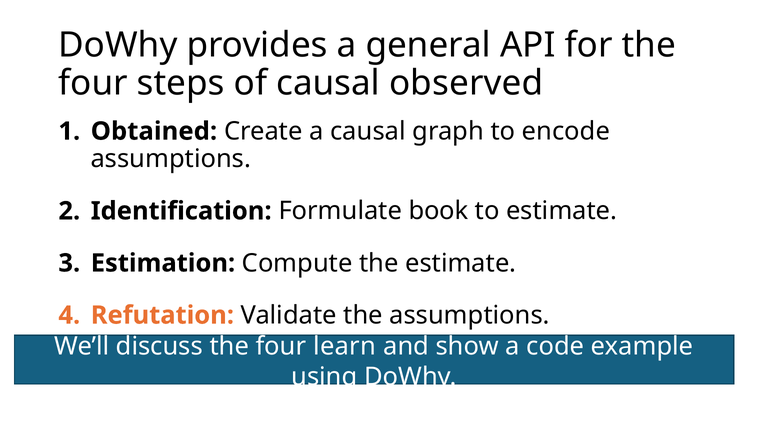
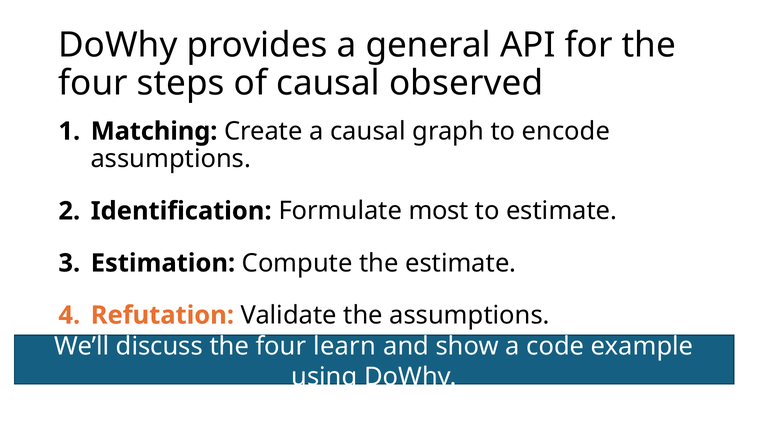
Obtained: Obtained -> Matching
book: book -> most
